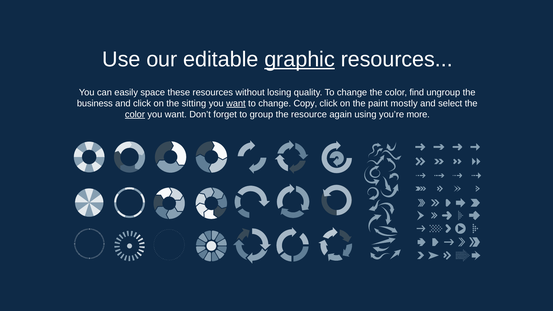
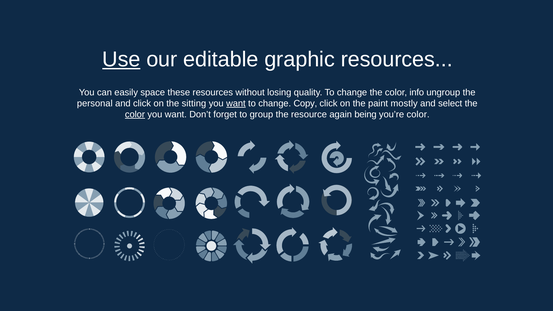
Use underline: none -> present
graphic underline: present -> none
find: find -> info
business: business -> personal
using: using -> being
you’re more: more -> color
